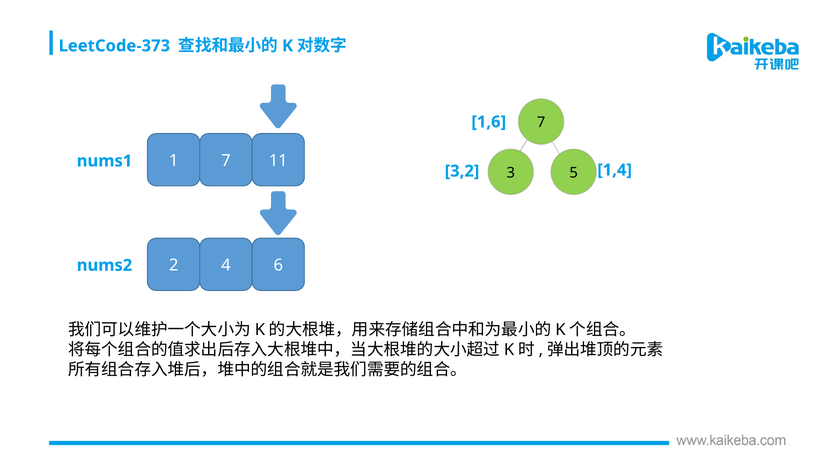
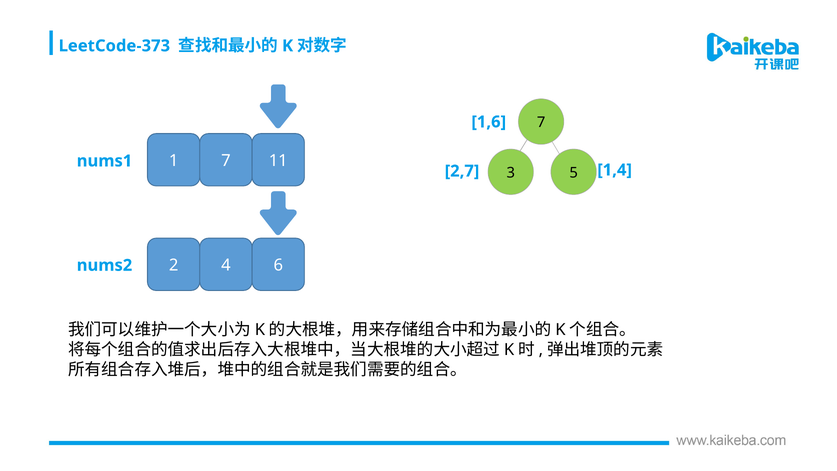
3,2: 3,2 -> 2,7
